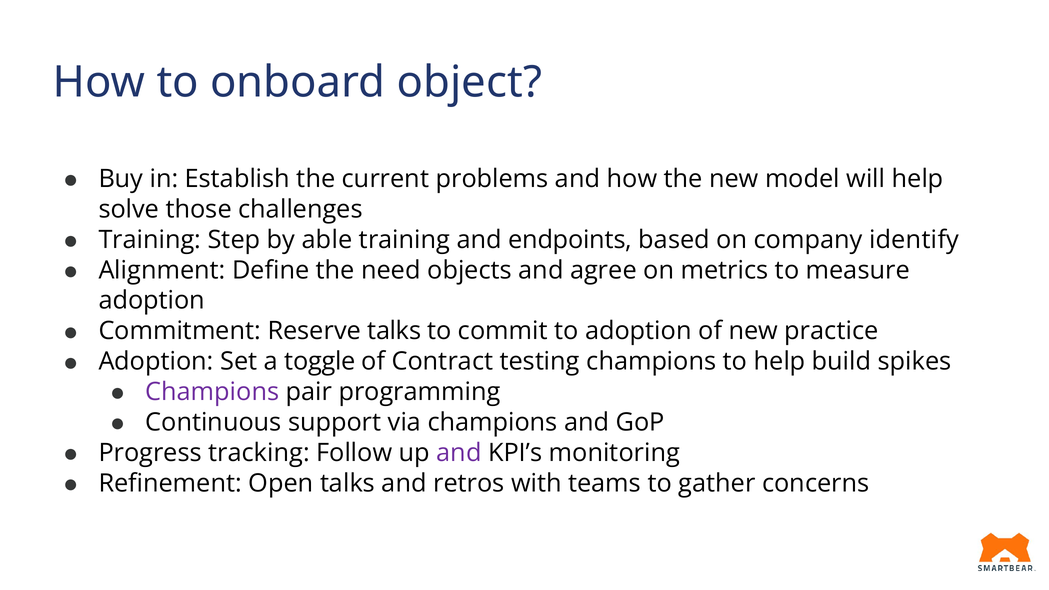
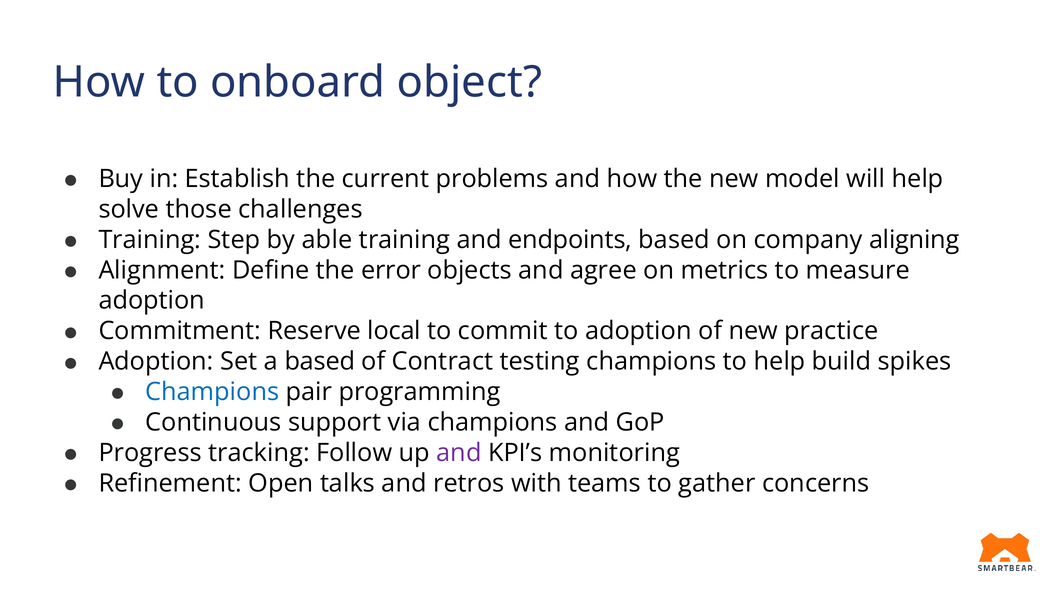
identify: identify -> aligning
need: need -> error
Reserve talks: talks -> local
a toggle: toggle -> based
Champions at (212, 392) colour: purple -> blue
